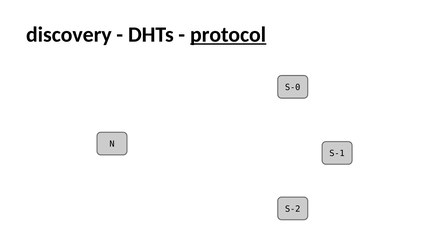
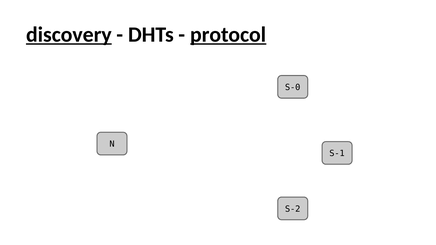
discovery underline: none -> present
